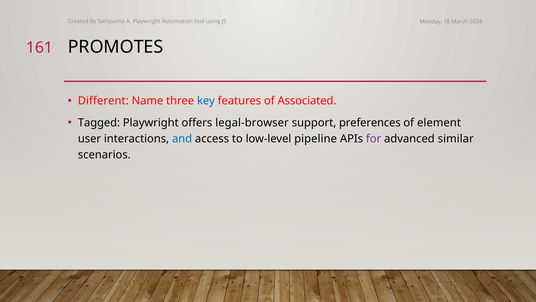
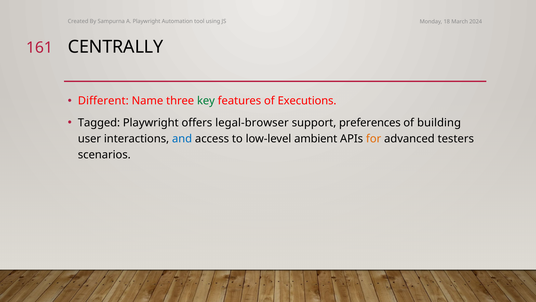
PROMOTES: PROMOTES -> CENTRALLY
key colour: blue -> green
Associated: Associated -> Executions
element: element -> building
pipeline: pipeline -> ambient
for colour: purple -> orange
similar: similar -> testers
